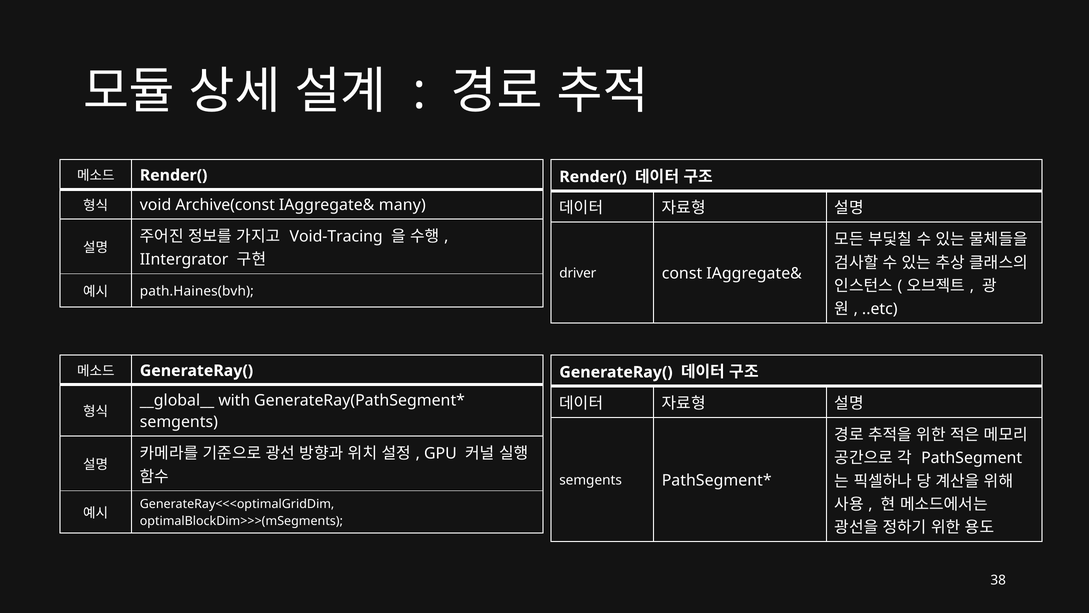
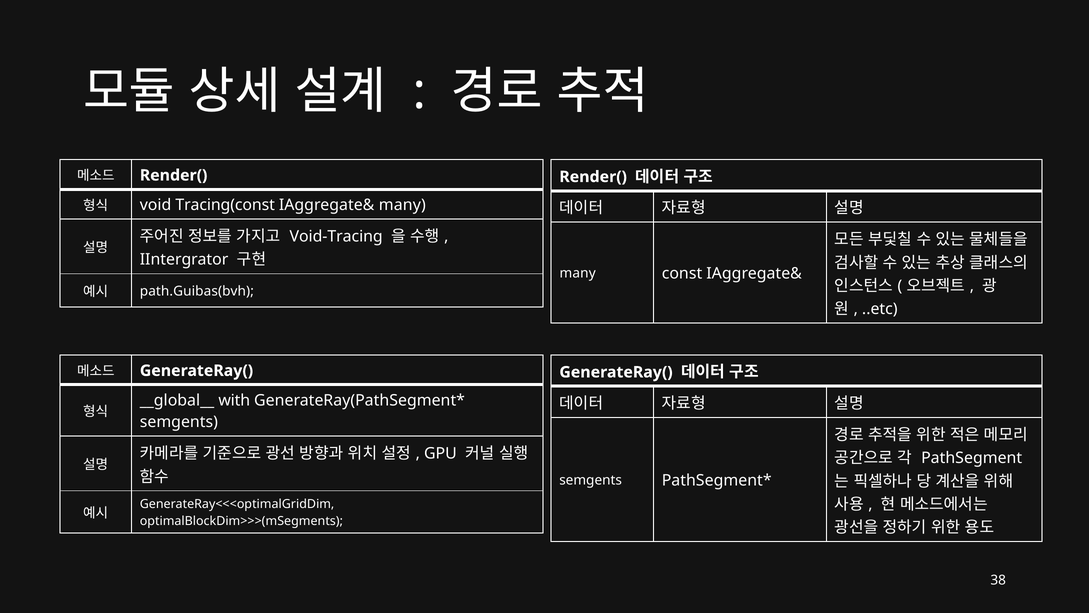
Archive(const: Archive(const -> Tracing(const
driver at (578, 273): driver -> many
path.Haines(bvh: path.Haines(bvh -> path.Guibas(bvh
